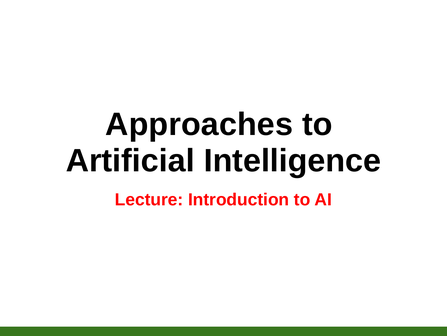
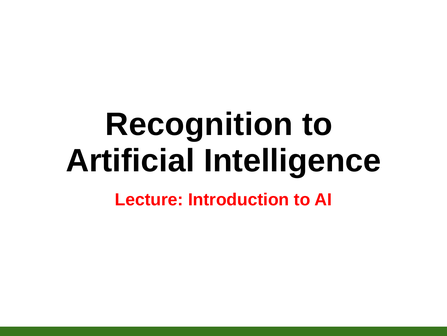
Approaches: Approaches -> Recognition
